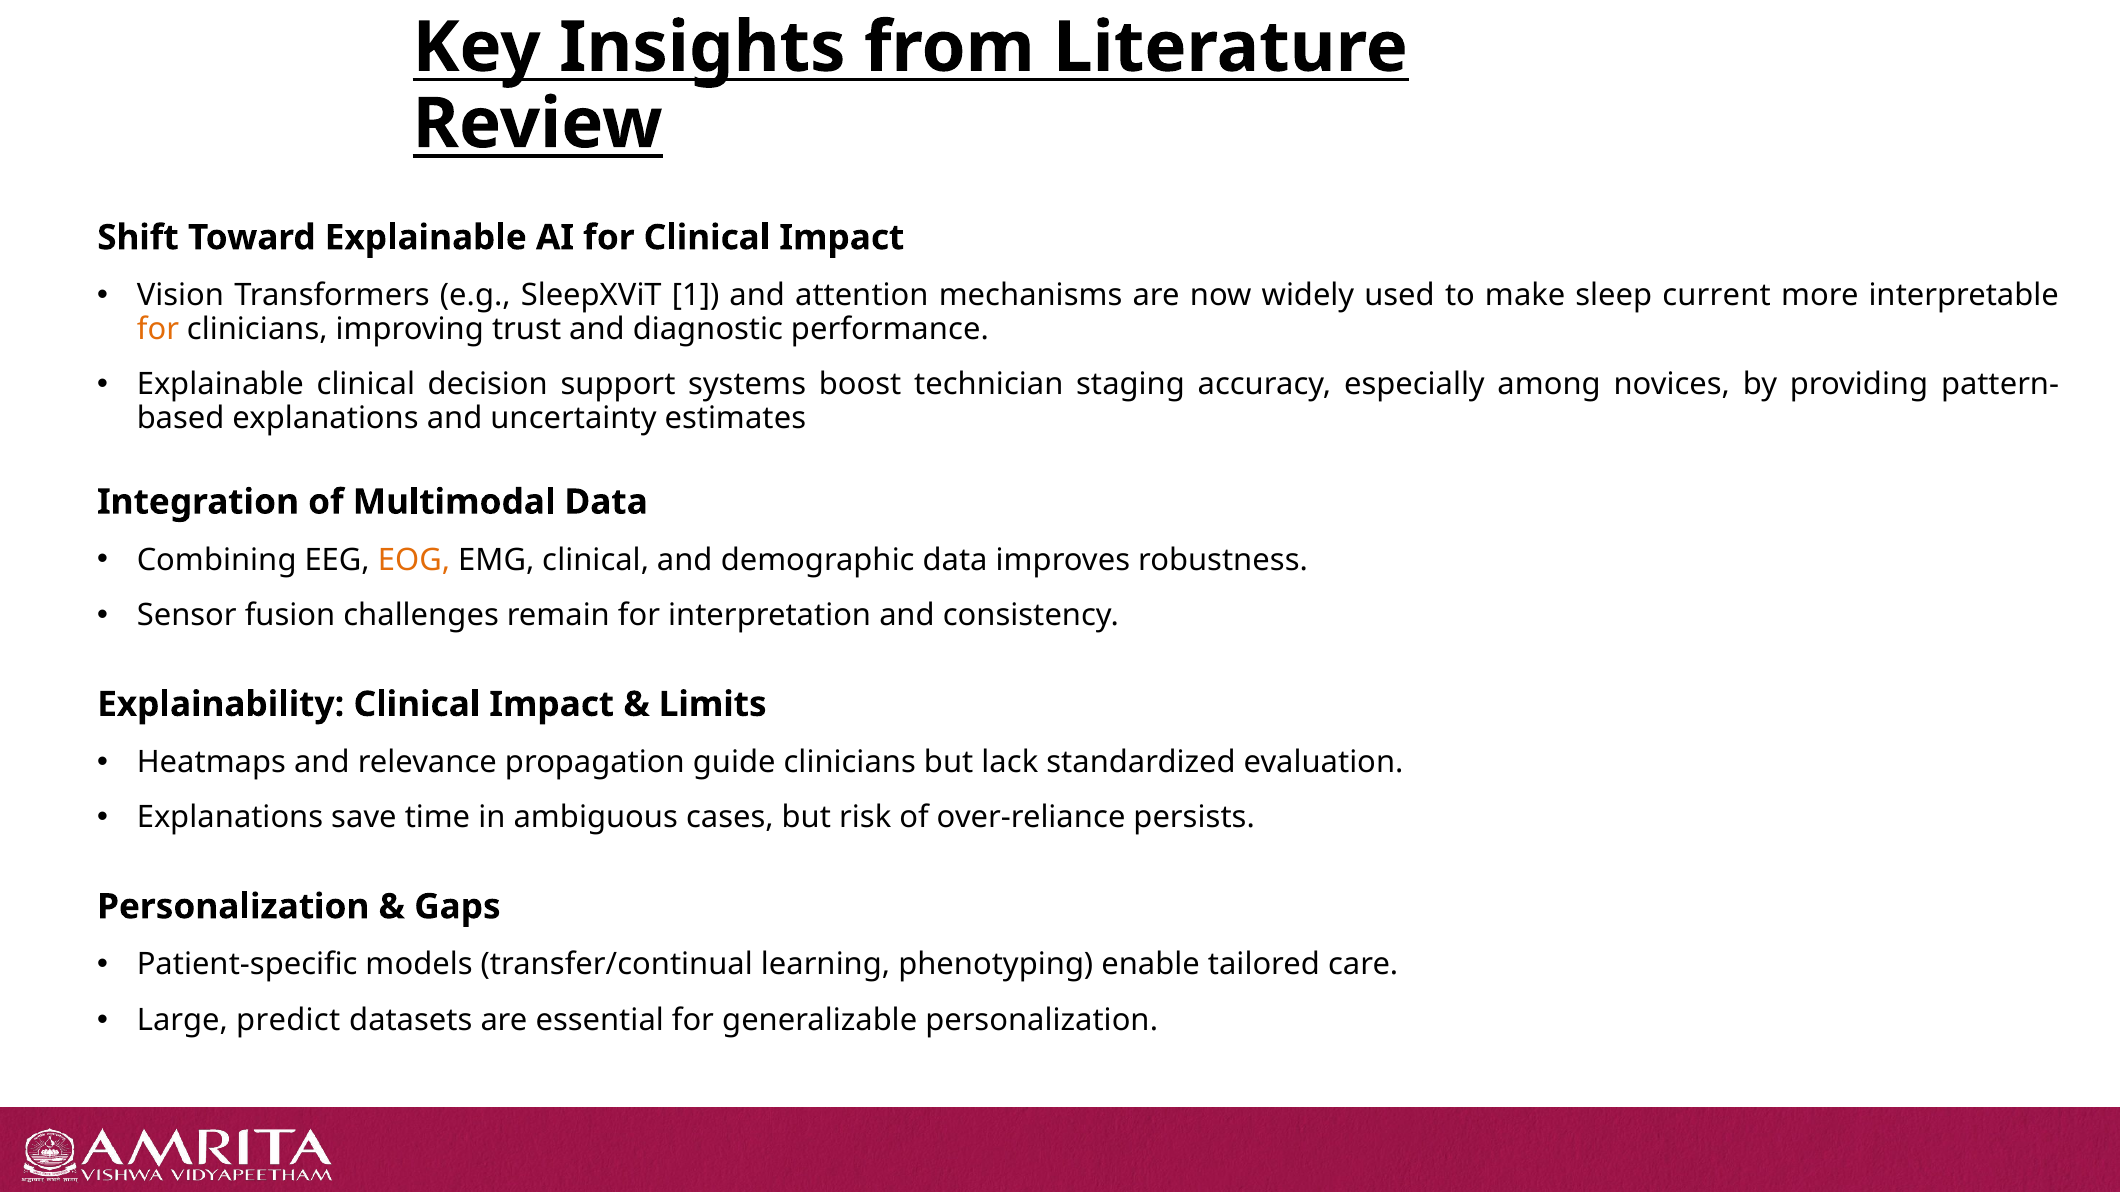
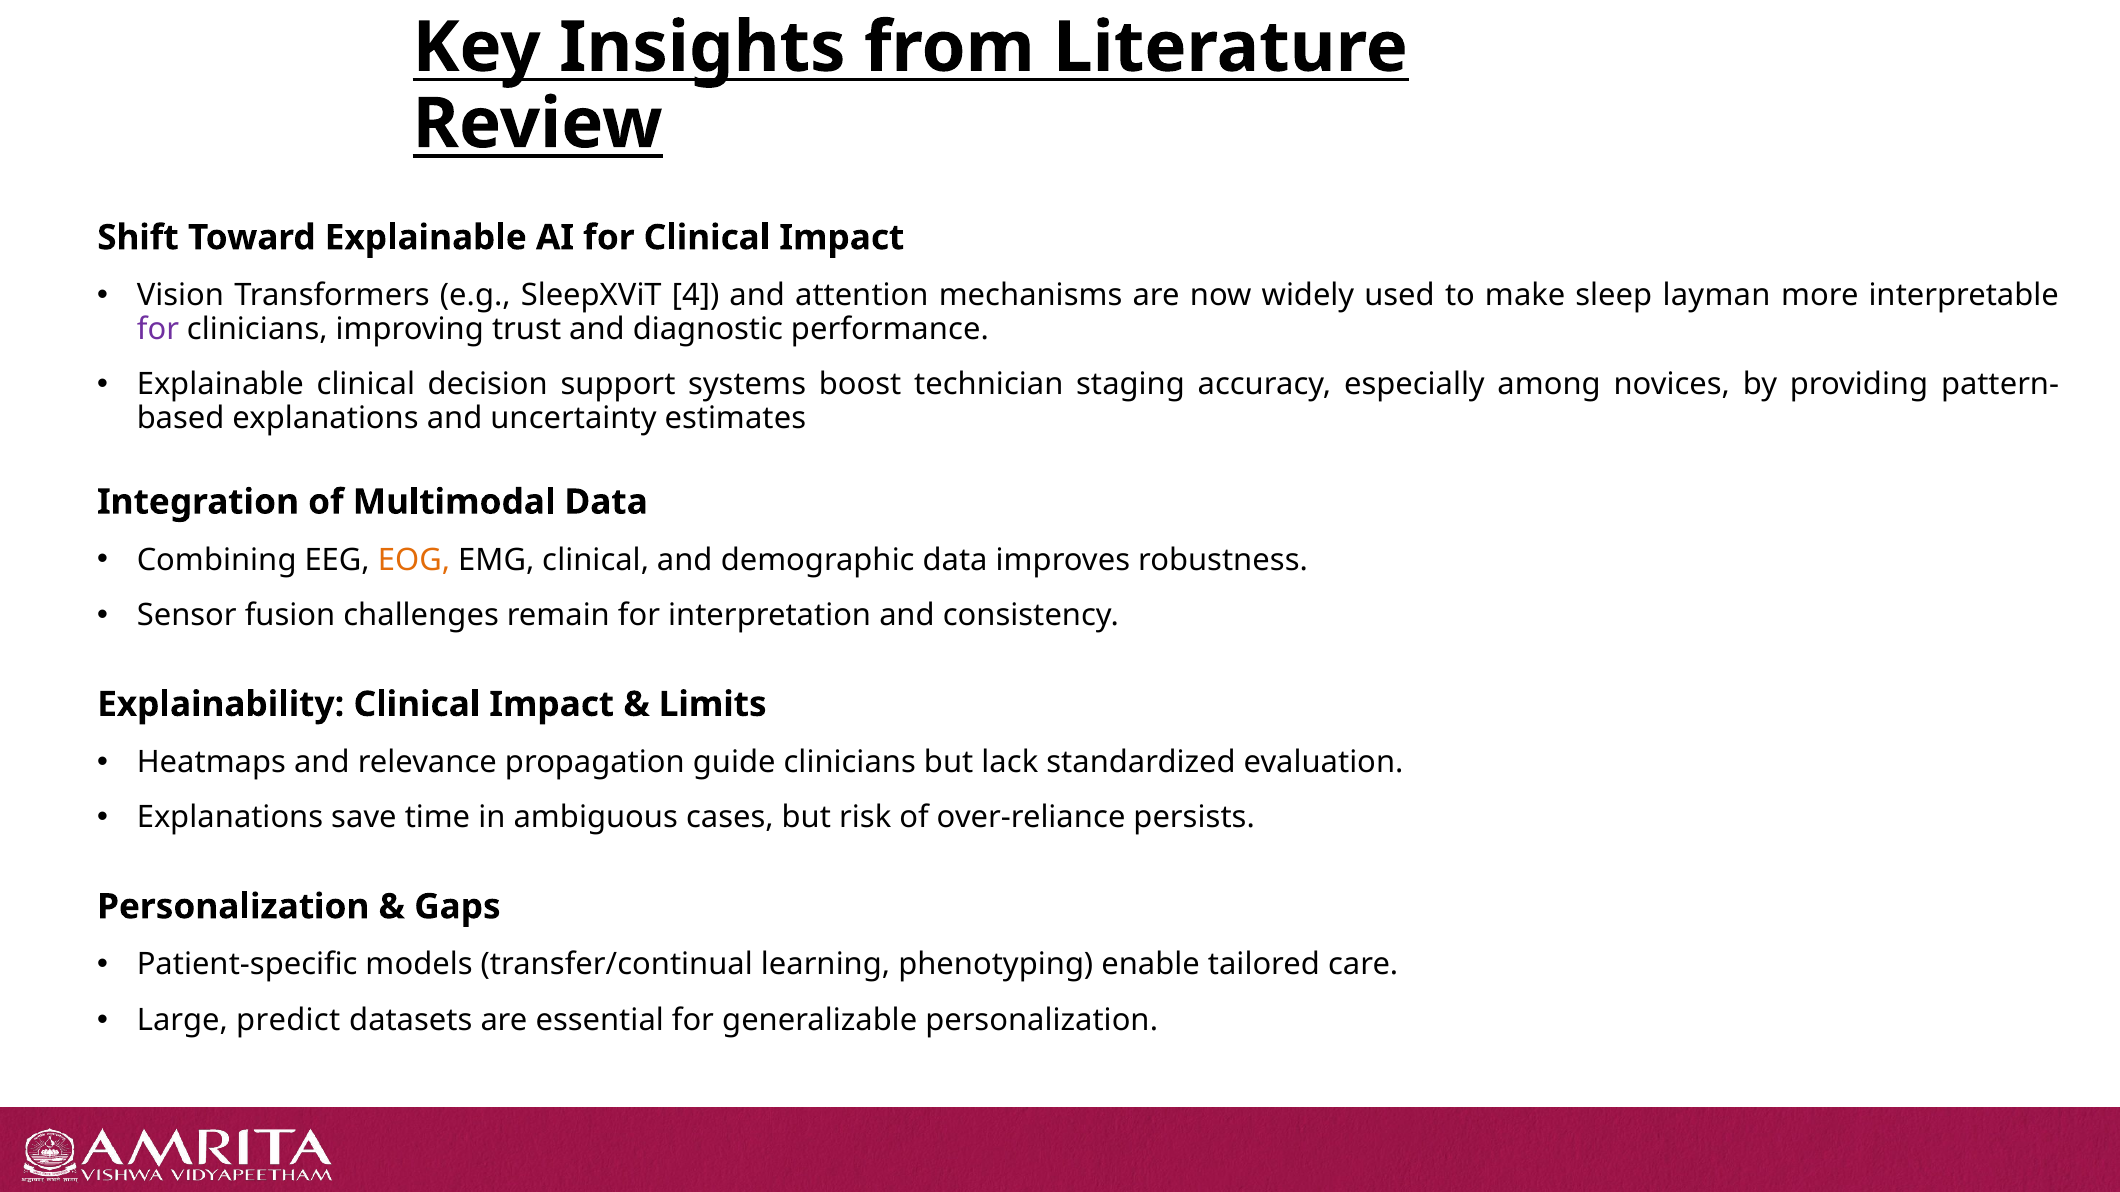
1: 1 -> 4
current: current -> layman
for at (158, 329) colour: orange -> purple
